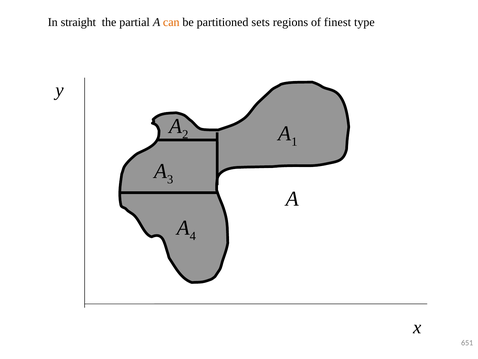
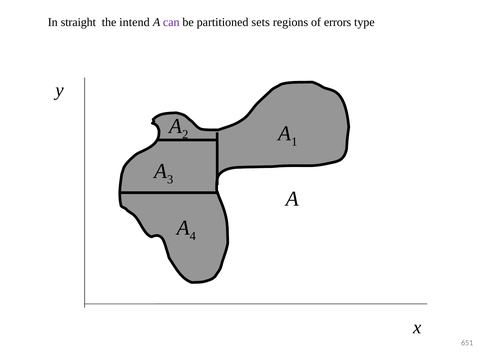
partial: partial -> intend
can colour: orange -> purple
finest: finest -> errors
